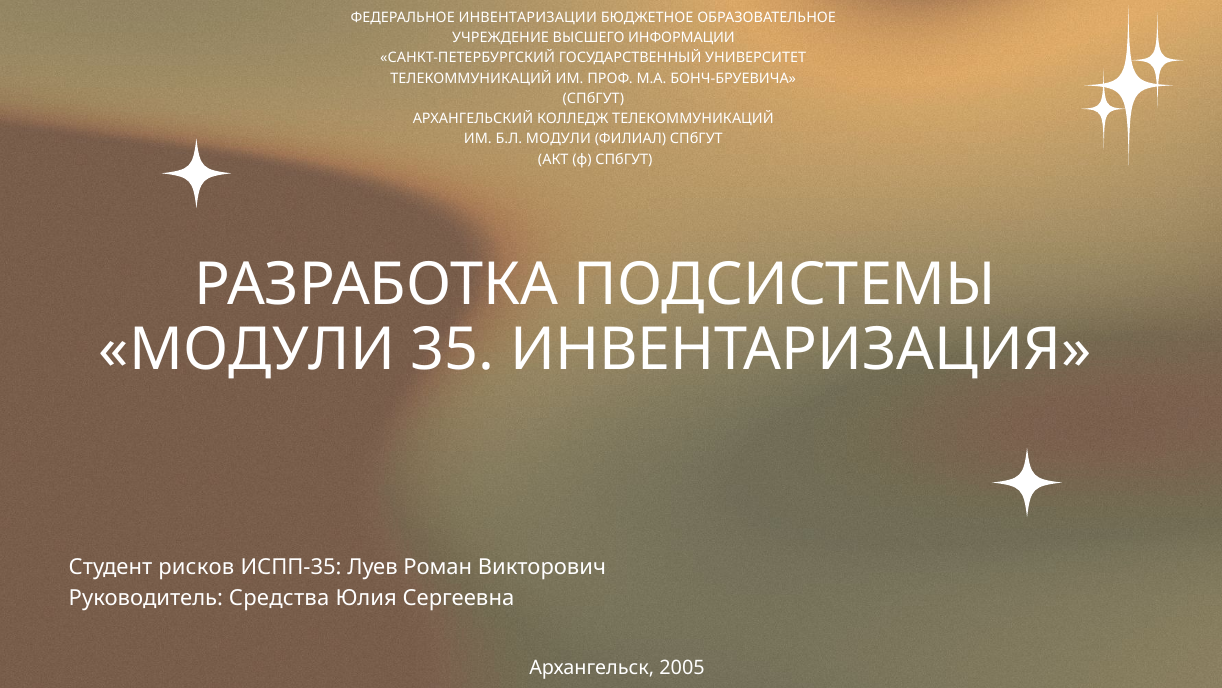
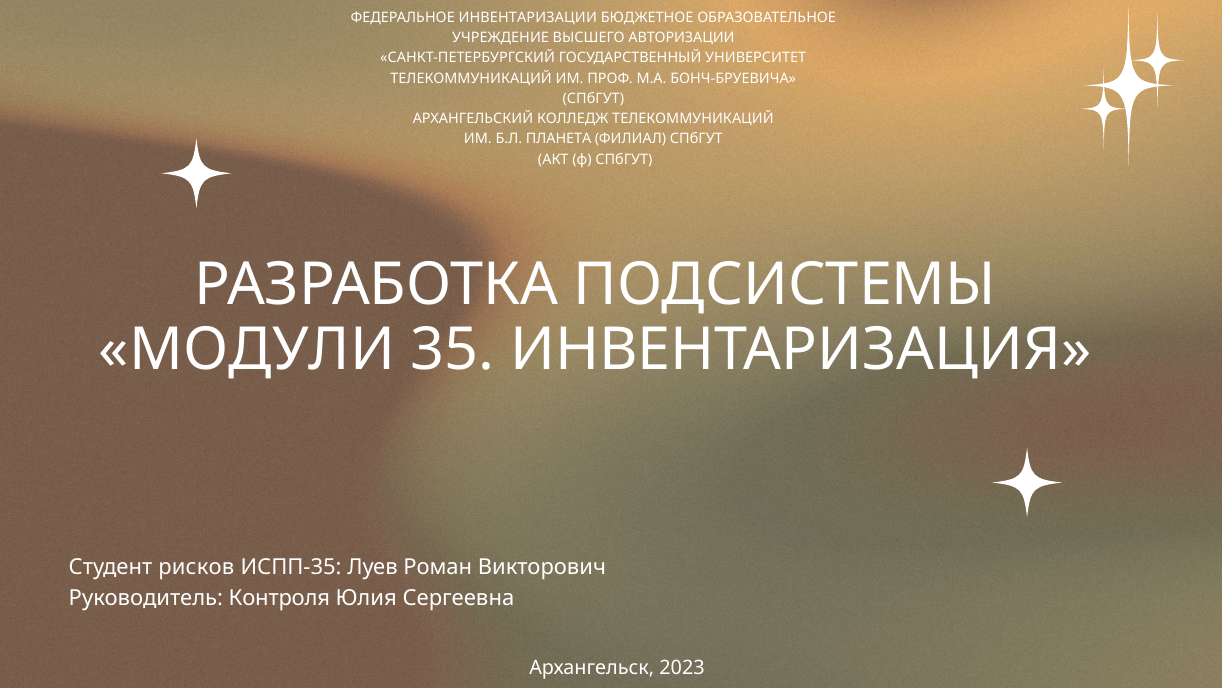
ИНФОРМАЦИИ: ИНФОРМАЦИИ -> АВТОРИЗАЦИИ
Б.Л МОДУЛИ: МОДУЛИ -> ПЛАНЕТА
Средства: Средства -> Контроля
2005: 2005 -> 2023
